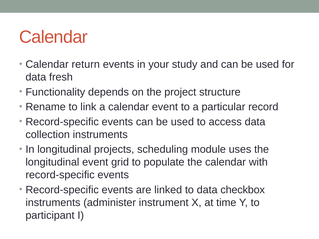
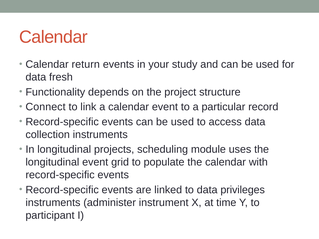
Rename: Rename -> Connect
checkbox: checkbox -> privileges
